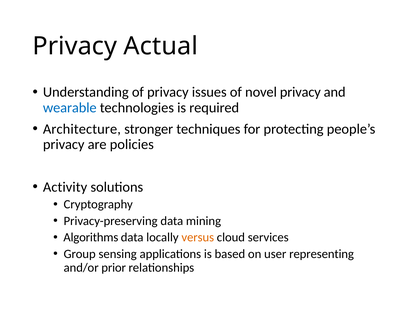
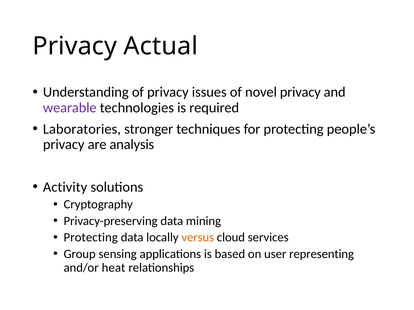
wearable colour: blue -> purple
Architecture: Architecture -> Laboratories
policies: policies -> analysis
Algorithms at (91, 238): Algorithms -> Protecting
prior: prior -> heat
